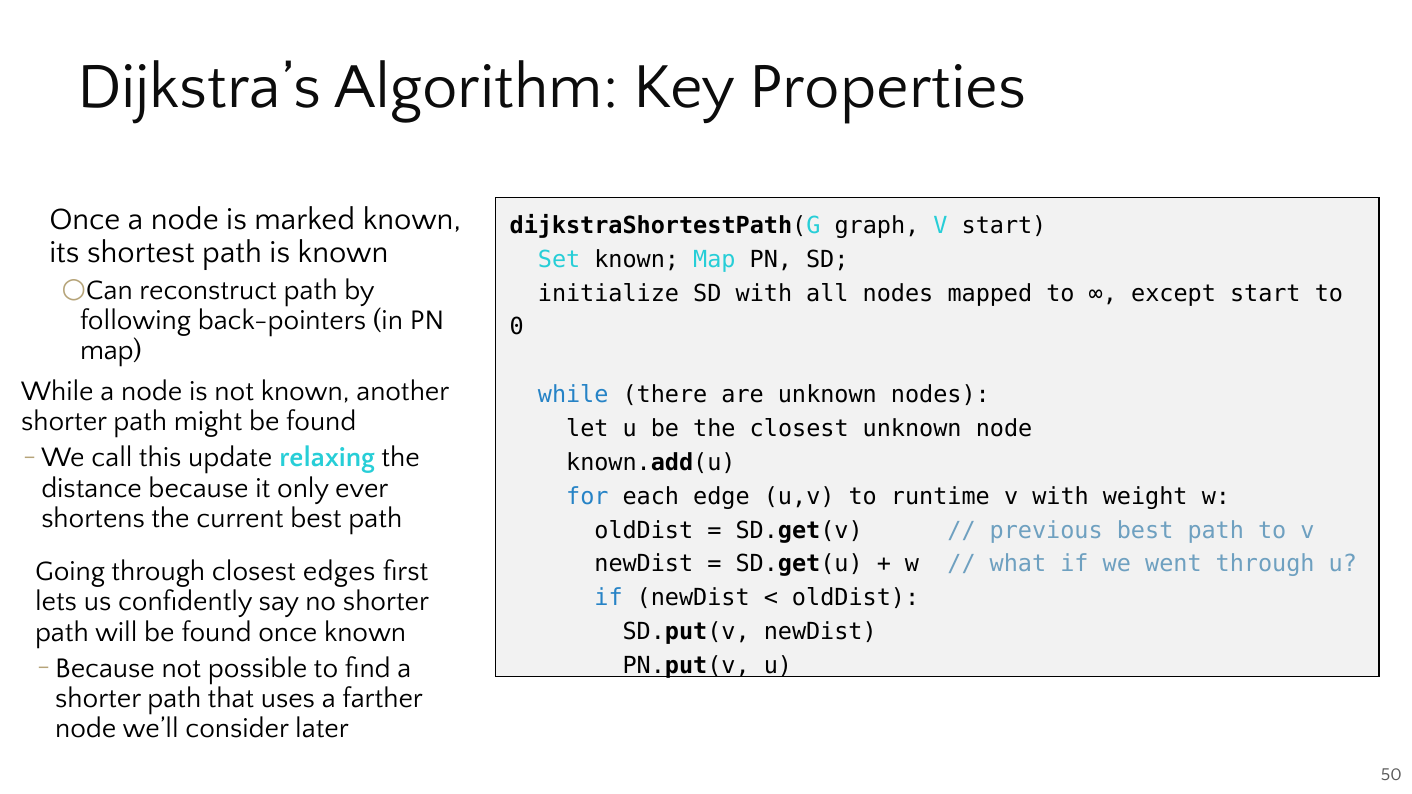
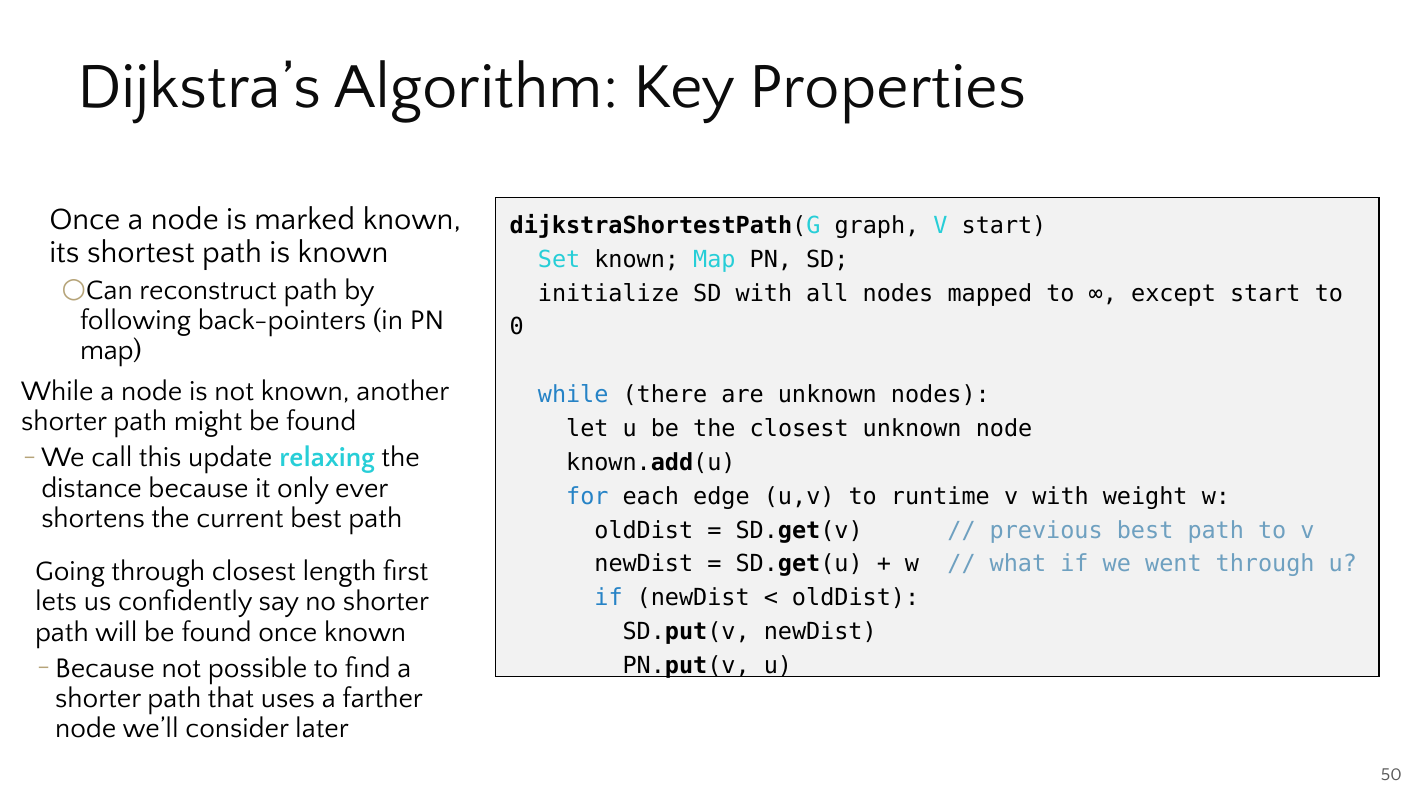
edges: edges -> length
